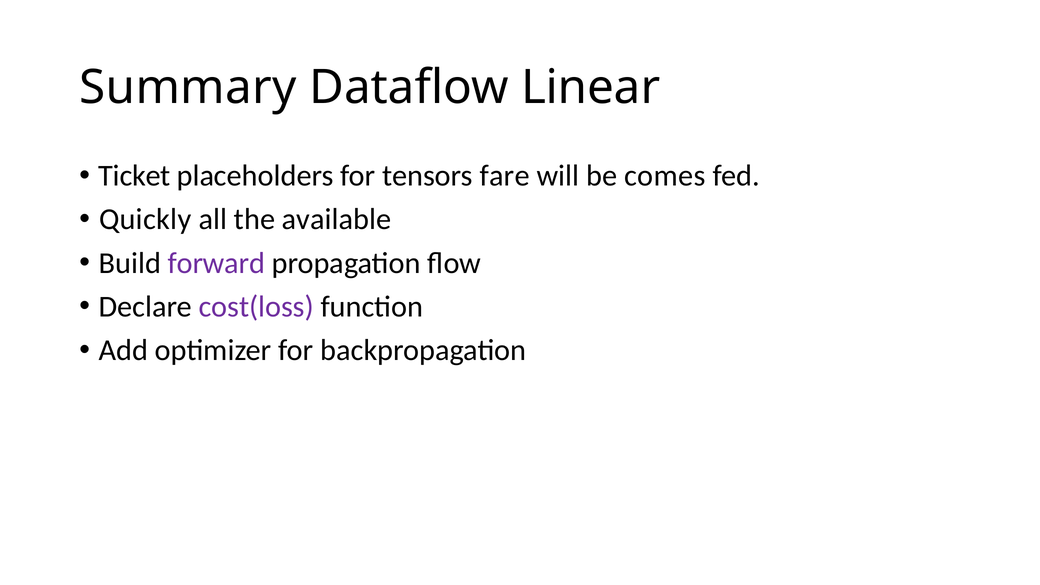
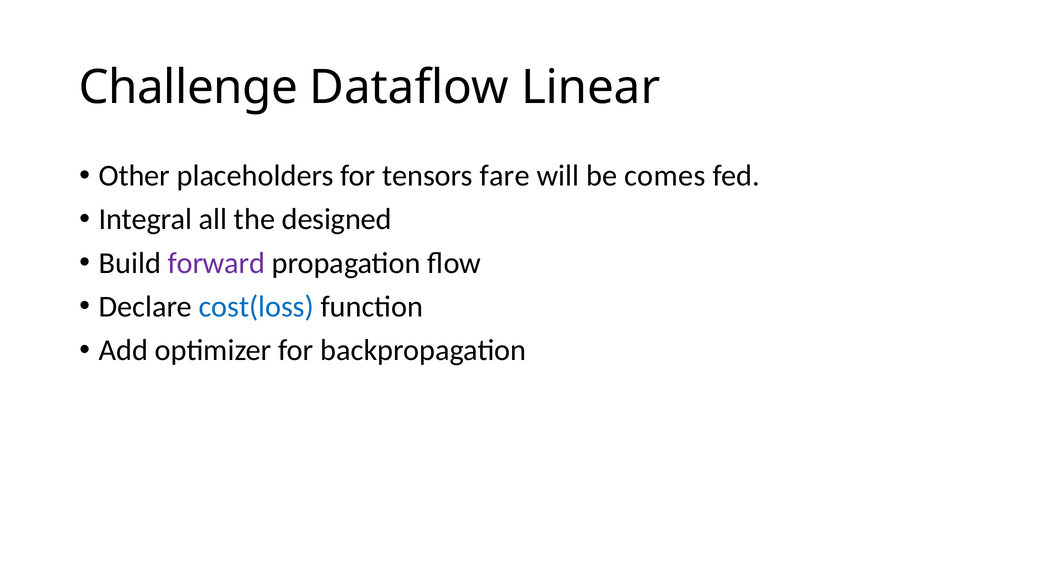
Summary: Summary -> Challenge
Ticket: Ticket -> Other
Quickly: Quickly -> Integral
available: available -> designed
cost(loss colour: purple -> blue
